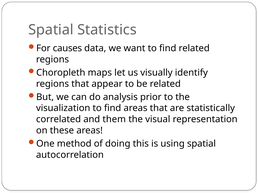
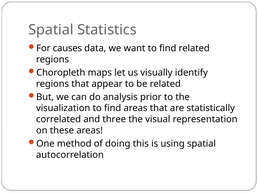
them: them -> three
